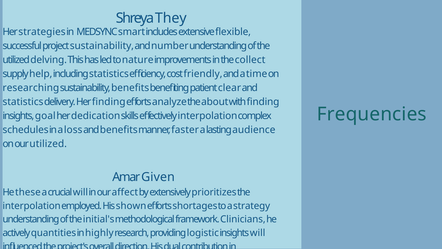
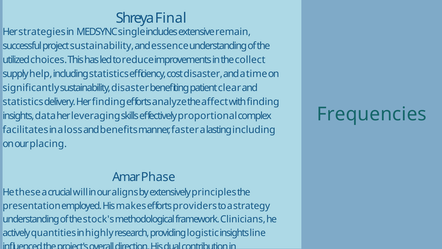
They: They -> Final
smart: smart -> single
flexible: flexible -> remain
number: number -> essence
delving: delving -> choices
nature: nature -> reduce
cost friendly: friendly -> disaster
researching: researching -> significantly
sustainability benefits: benefits -> disaster
about: about -> affect
goal: goal -> data
her dedication: dedication -> leveraging
effectively interpolation: interpolation -> proportional
schedules: schedules -> facilitates
lasting audience: audience -> including
our utilized: utilized -> placing
Given: Given -> Phase
affect: affect -> aligns
prioritizes: prioritizes -> principles
interpolation at (32, 205): interpolation -> presentation
shown: shown -> makes
shortages: shortages -> providers
initial's: initial's -> stock's
insights will: will -> line
